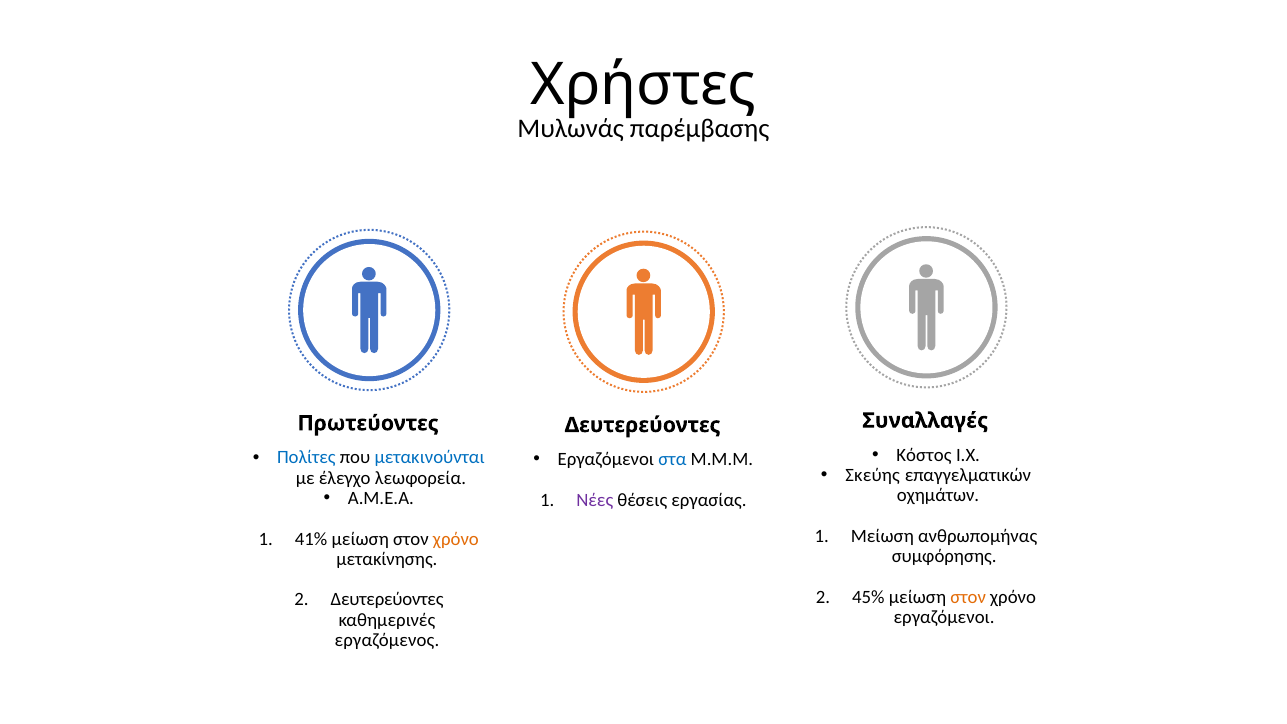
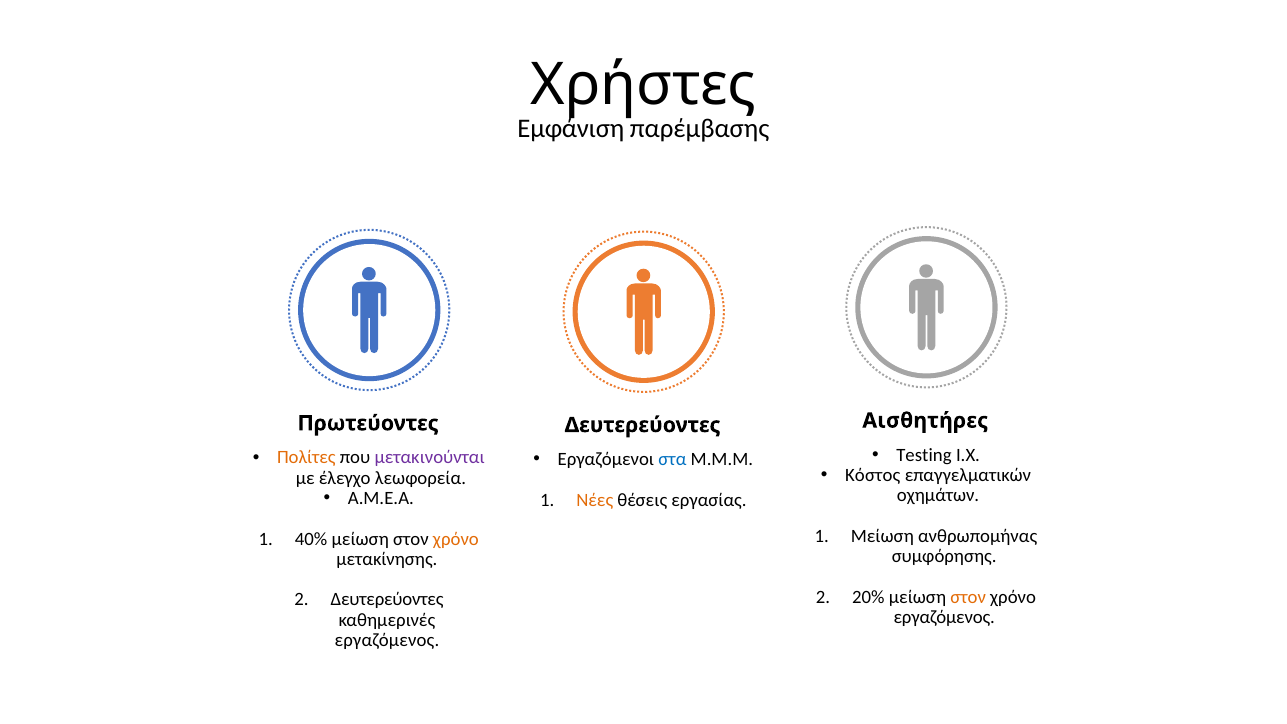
Μυλωνάς: Μυλωνάς -> Εμφάνιση
Συναλλαγές: Συναλλαγές -> Αισθητήρες
Κόστος: Κόστος -> Testing
Πολίτες colour: blue -> orange
μετακινούνται colour: blue -> purple
Σκεύης: Σκεύης -> Κόστος
Νέες colour: purple -> orange
41%: 41% -> 40%
45%: 45% -> 20%
εργαζόμενοι at (944, 617): εργαζόμενοι -> εργαζόμενος
